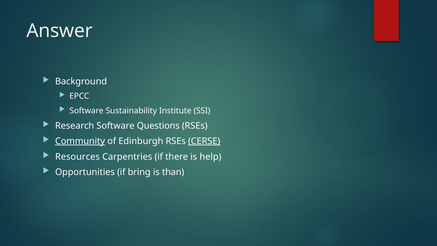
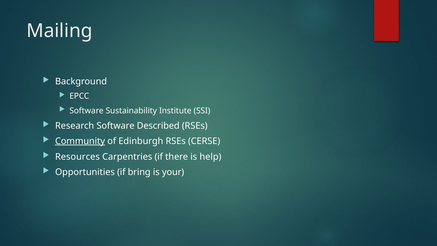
Answer: Answer -> Mailing
Questions: Questions -> Described
CERSE underline: present -> none
than: than -> your
